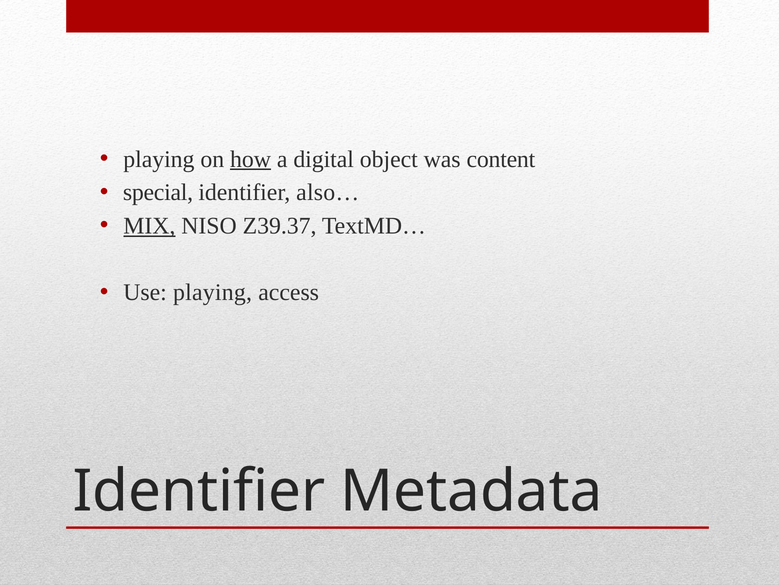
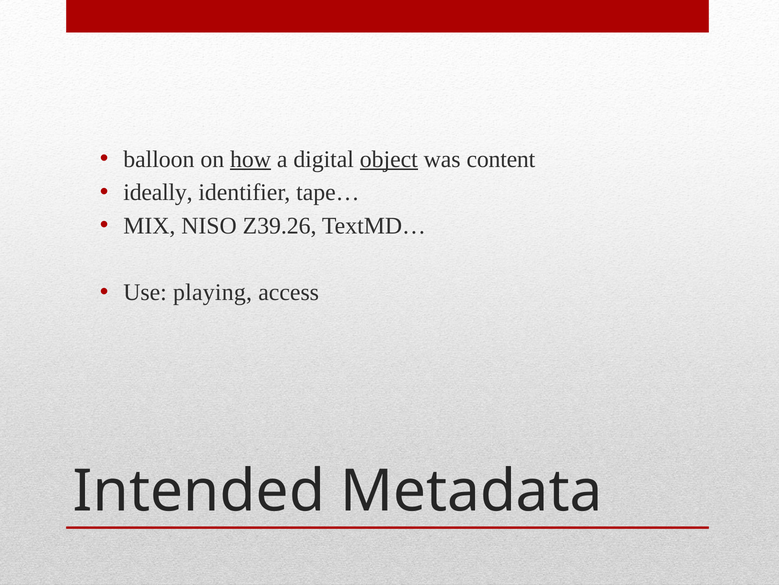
playing at (159, 159): playing -> balloon
object underline: none -> present
special: special -> ideally
also…: also… -> tape…
MIX underline: present -> none
Z39.37: Z39.37 -> Z39.26
Identifier at (199, 491): Identifier -> Intended
